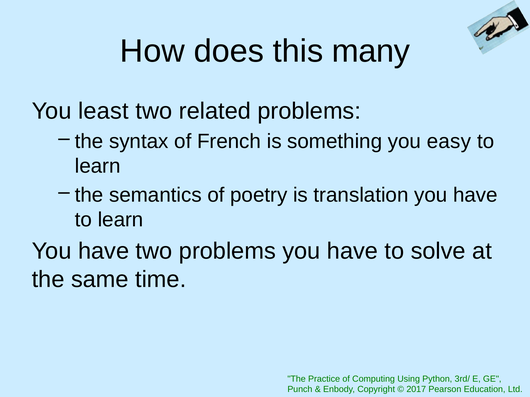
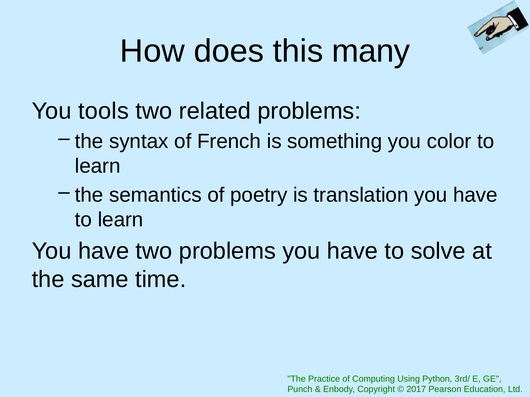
least: least -> tools
easy: easy -> color
